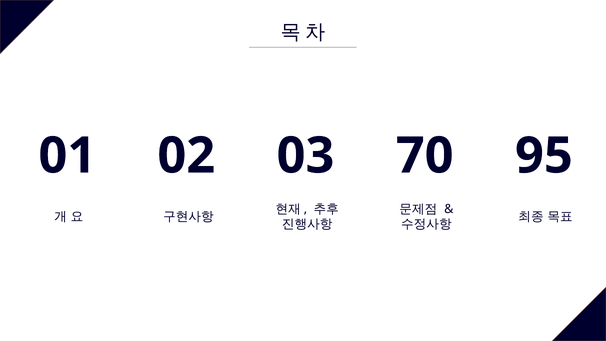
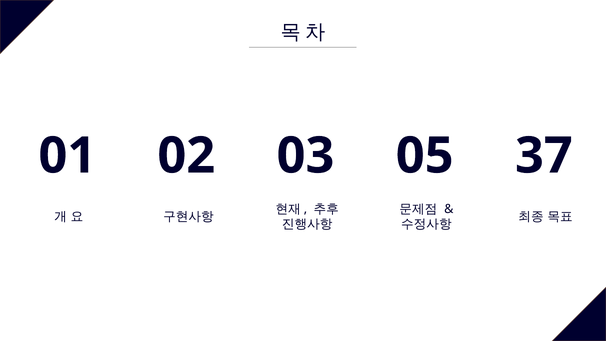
70: 70 -> 05
95: 95 -> 37
